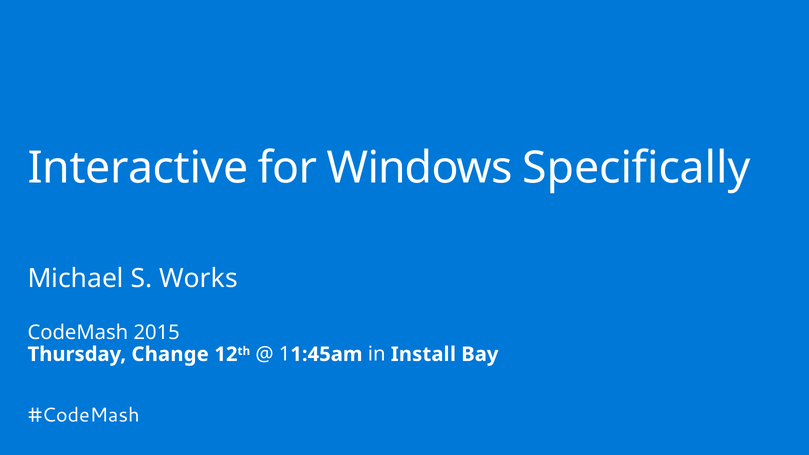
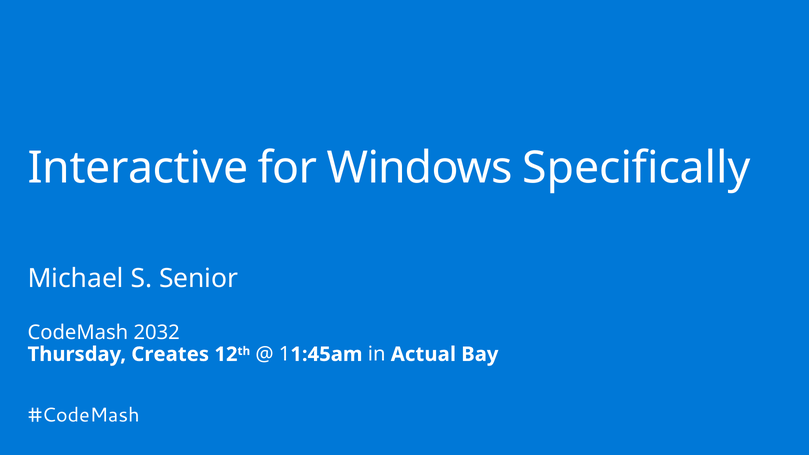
Works: Works -> Senior
2015: 2015 -> 2032
Change: Change -> Creates
Install: Install -> Actual
